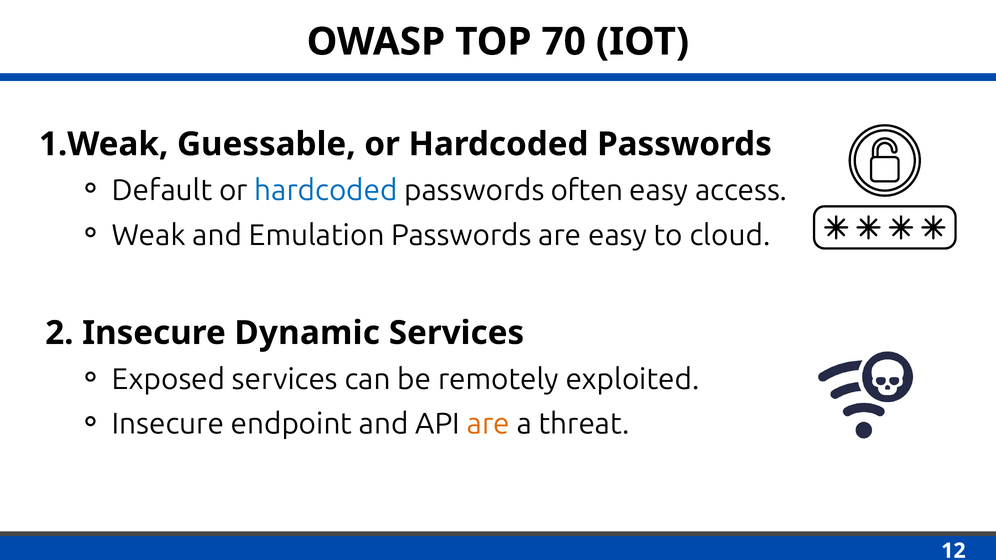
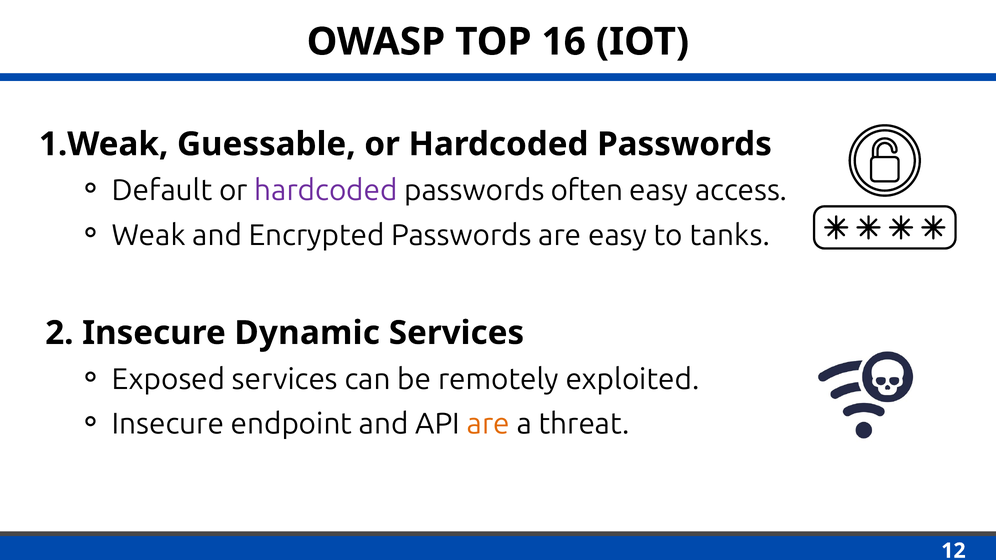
70: 70 -> 16
hardcoded at (326, 191) colour: blue -> purple
Emulation: Emulation -> Encrypted
cloud: cloud -> tanks
